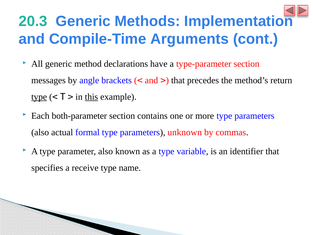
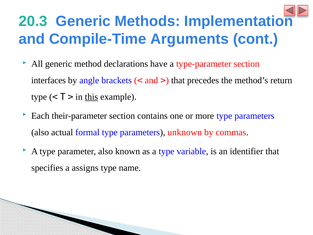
messages: messages -> interfaces
type at (39, 97) underline: present -> none
both-parameter: both-parameter -> their-parameter
receive: receive -> assigns
